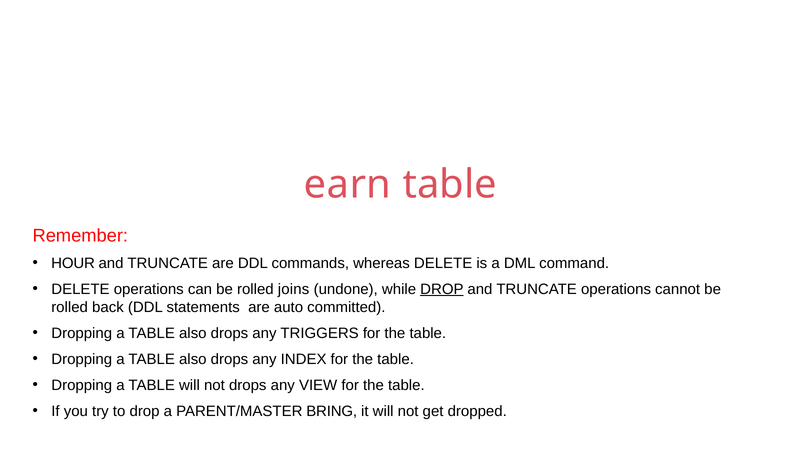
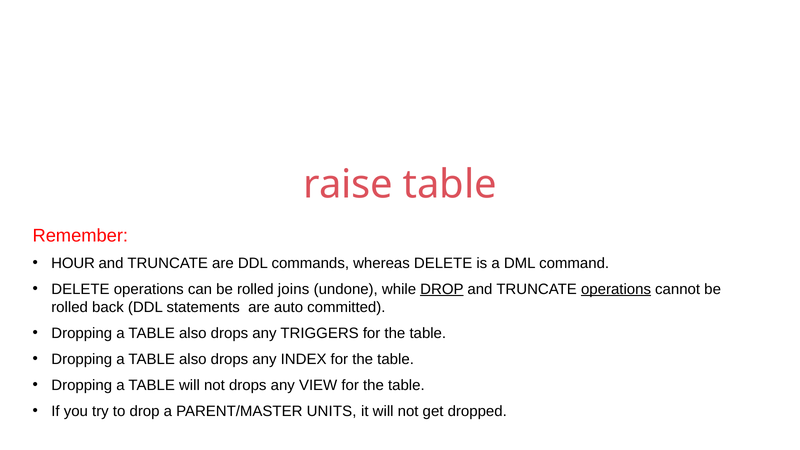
earn: earn -> raise
operations at (616, 289) underline: none -> present
BRING: BRING -> UNITS
